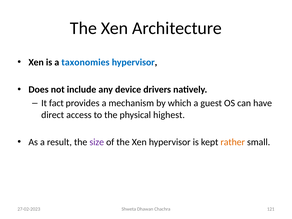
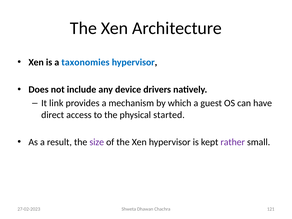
fact: fact -> link
highest: highest -> started
rather colour: orange -> purple
